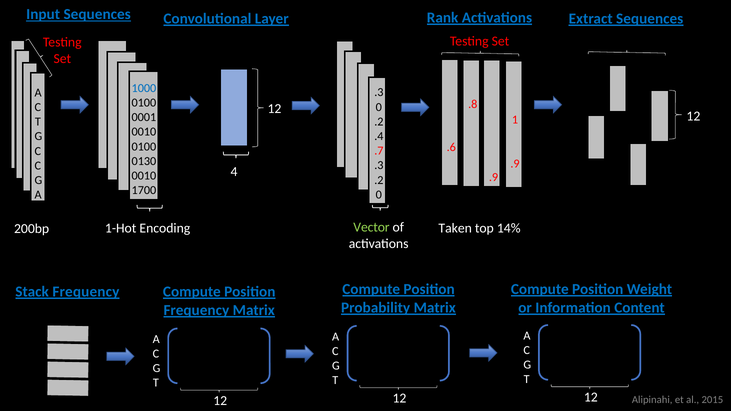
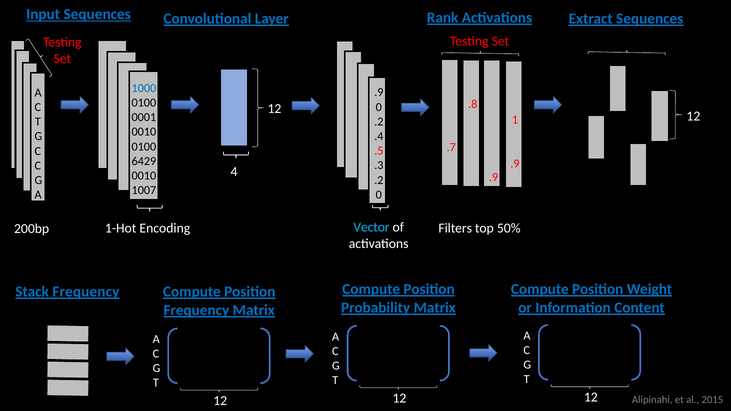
.3 at (379, 92): .3 -> .9
.6: .6 -> .7
.7: .7 -> .5
0130: 0130 -> 6429
1700: 1700 -> 1007
Vector colour: light green -> light blue
Taken: Taken -> Filters
14%: 14% -> 50%
